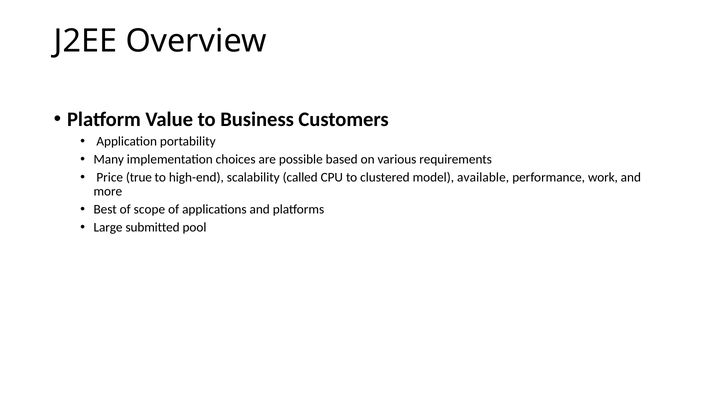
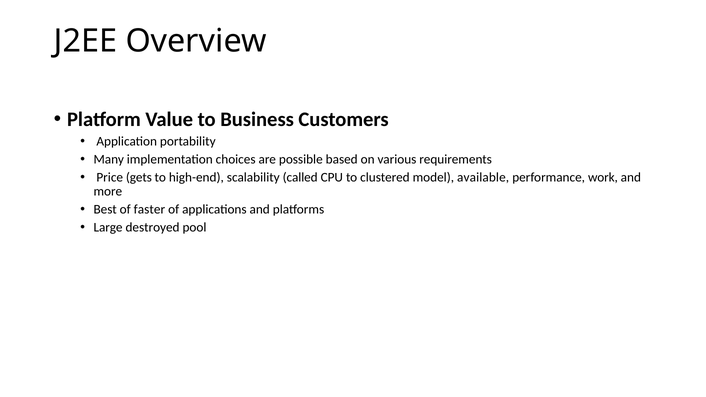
true: true -> gets
scope: scope -> faster
submitted: submitted -> destroyed
